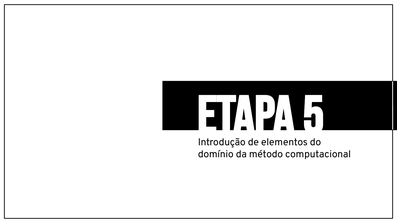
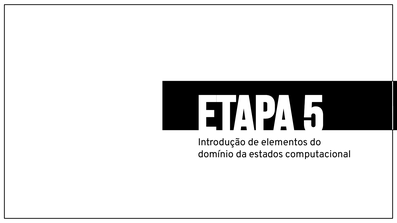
método: método -> estados
